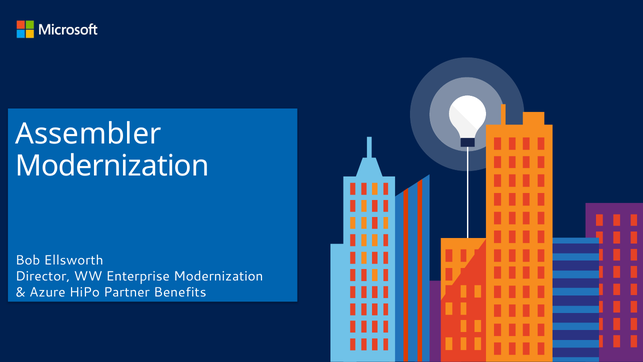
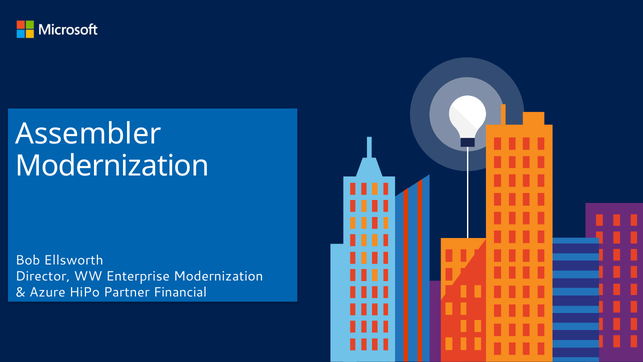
Benefits: Benefits -> Financial
